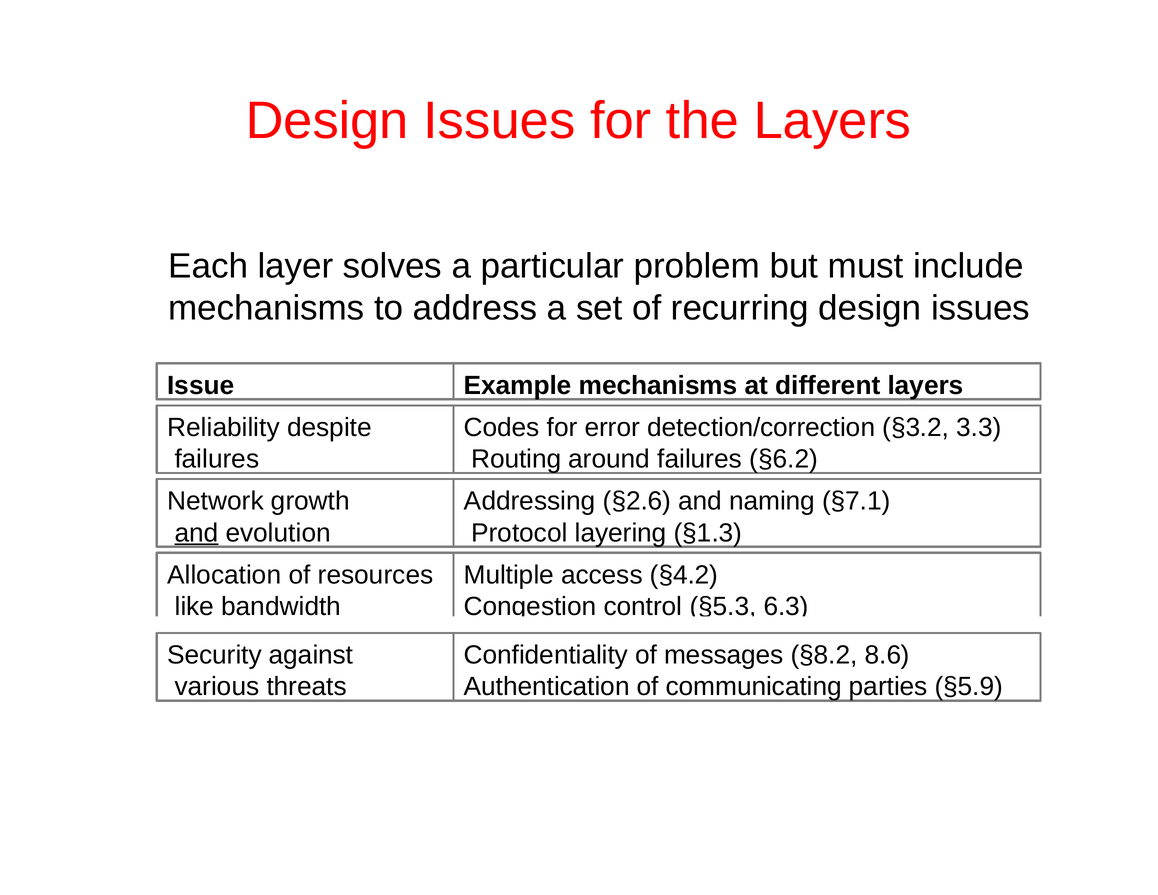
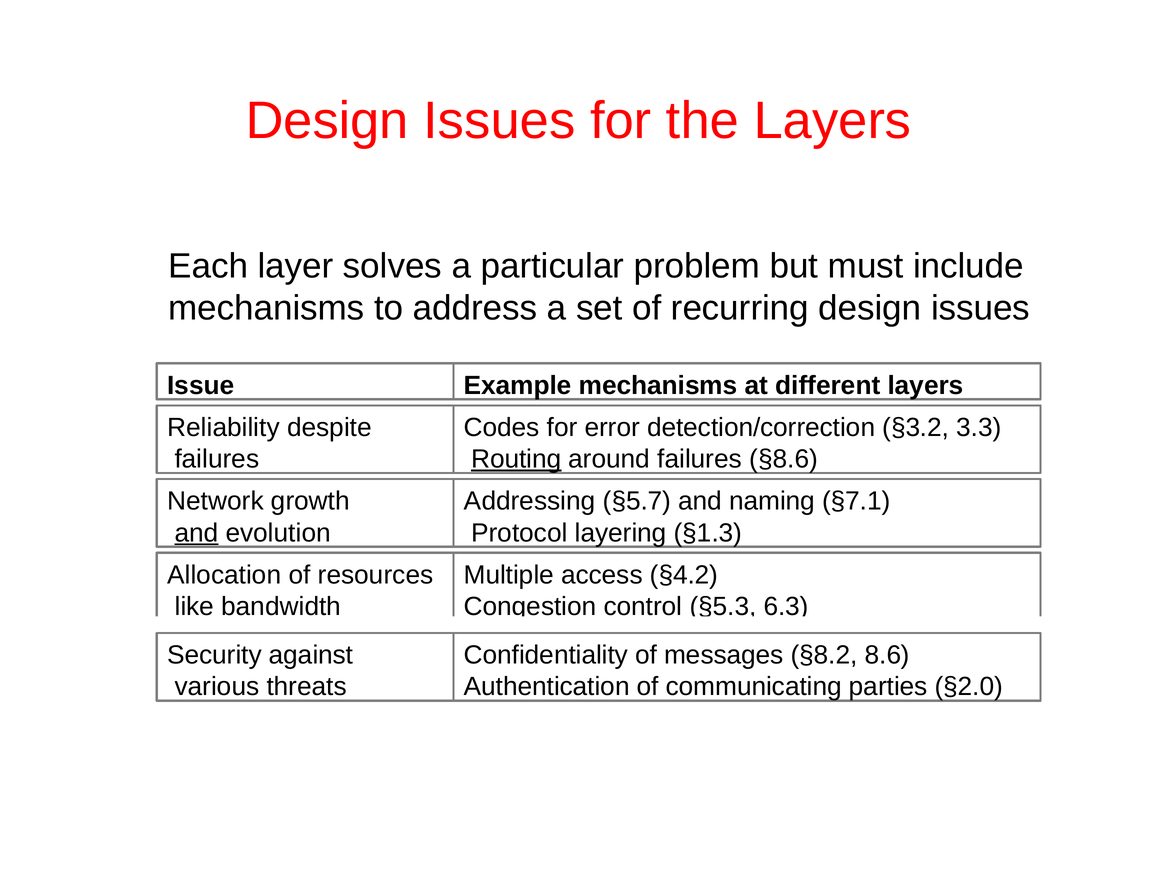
Routing underline: none -> present
§6.2: §6.2 -> §8.6
§2.6: §2.6 -> §5.7
§5.9: §5.9 -> §2.0
